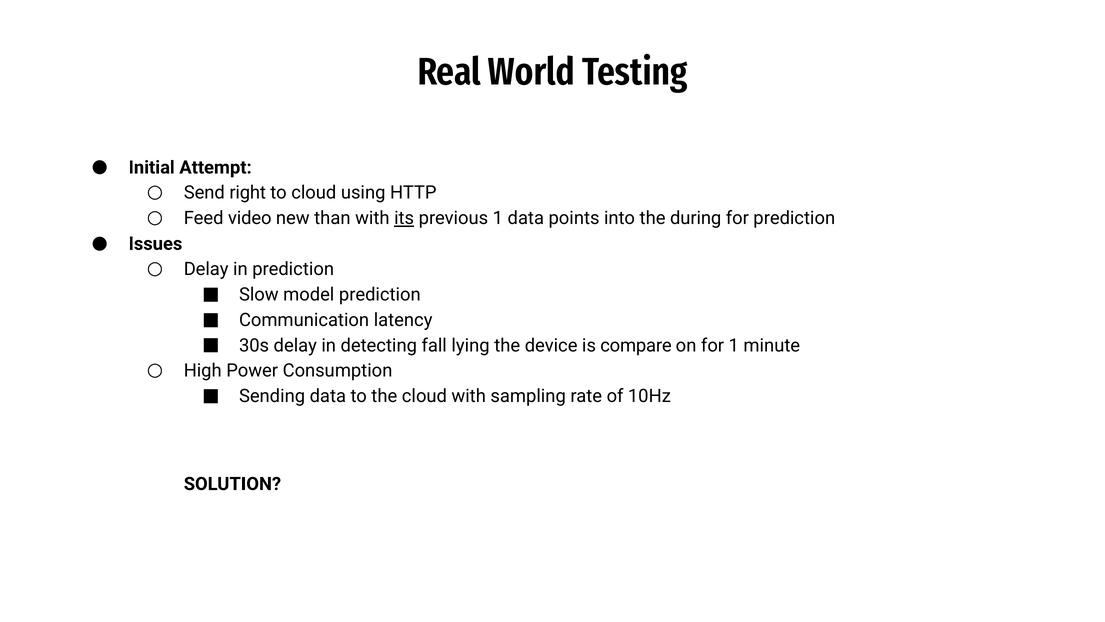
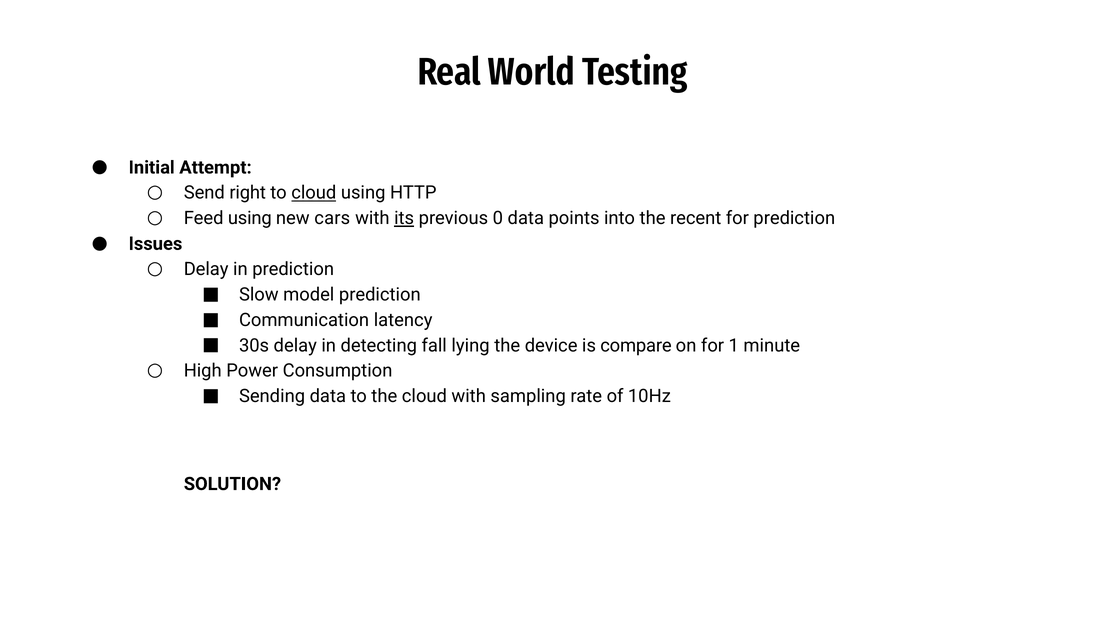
cloud at (314, 193) underline: none -> present
Feed video: video -> using
than: than -> cars
previous 1: 1 -> 0
during: during -> recent
